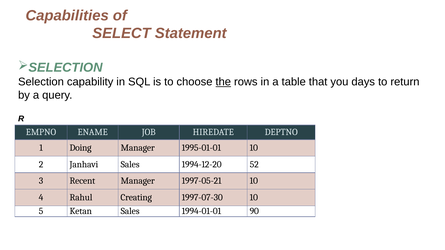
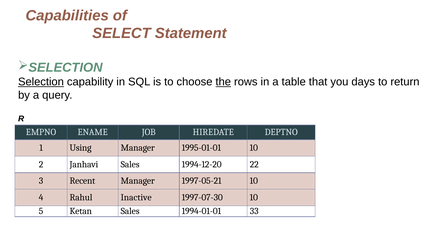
Selection underline: none -> present
Doing: Doing -> Using
52: 52 -> 22
Creating: Creating -> Inactive
90: 90 -> 33
